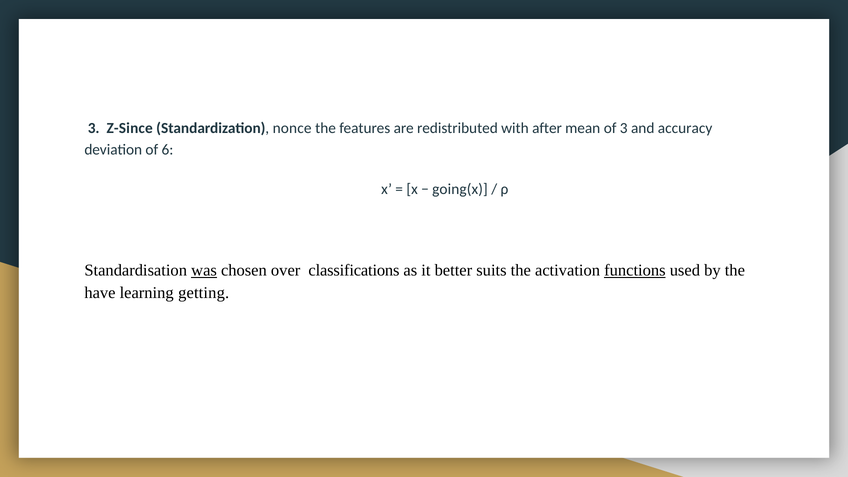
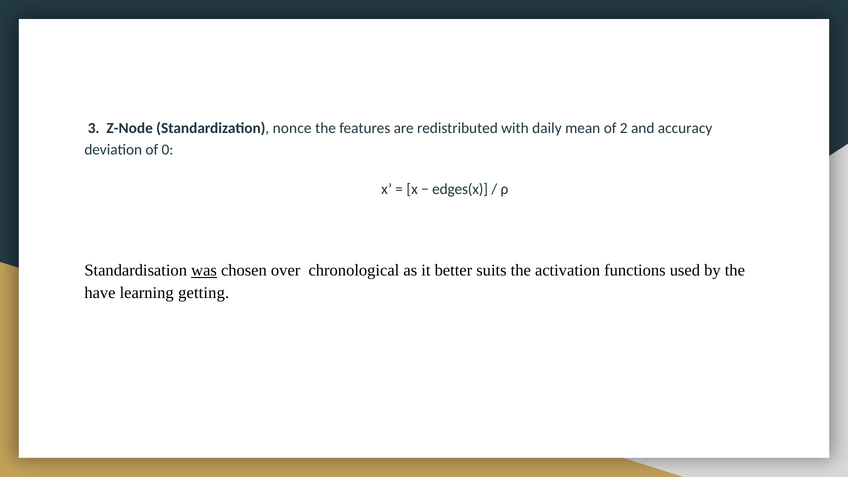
Z-Since: Z-Since -> Z-Node
after: after -> daily
of 3: 3 -> 2
6: 6 -> 0
going(x: going(x -> edges(x
classifications: classifications -> chronological
functions underline: present -> none
